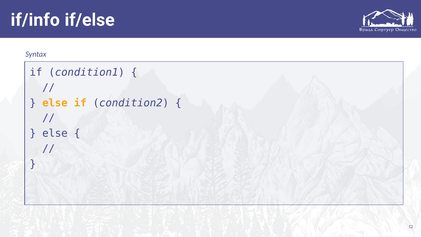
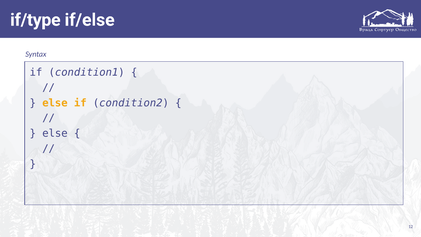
if/info: if/info -> if/type
